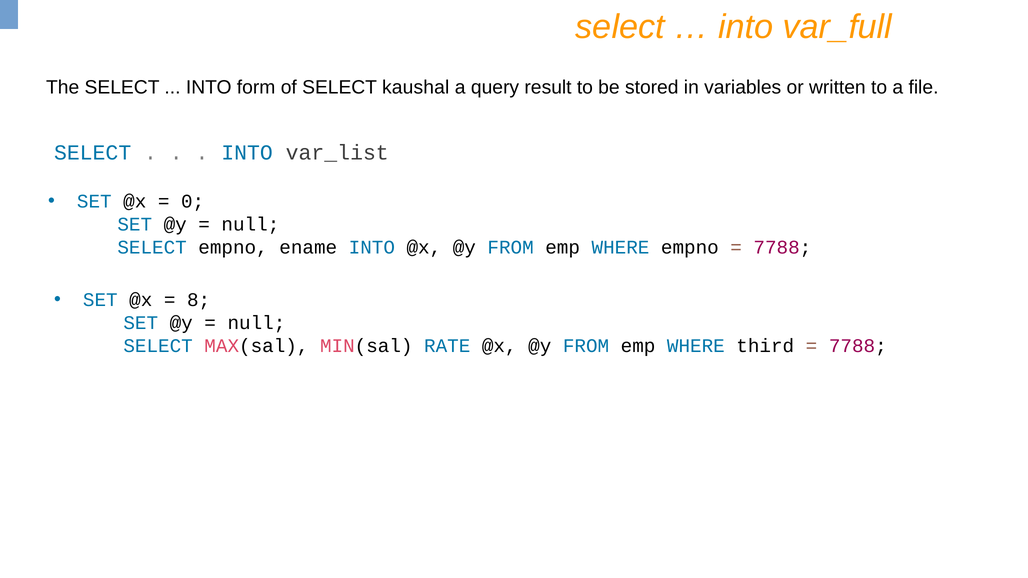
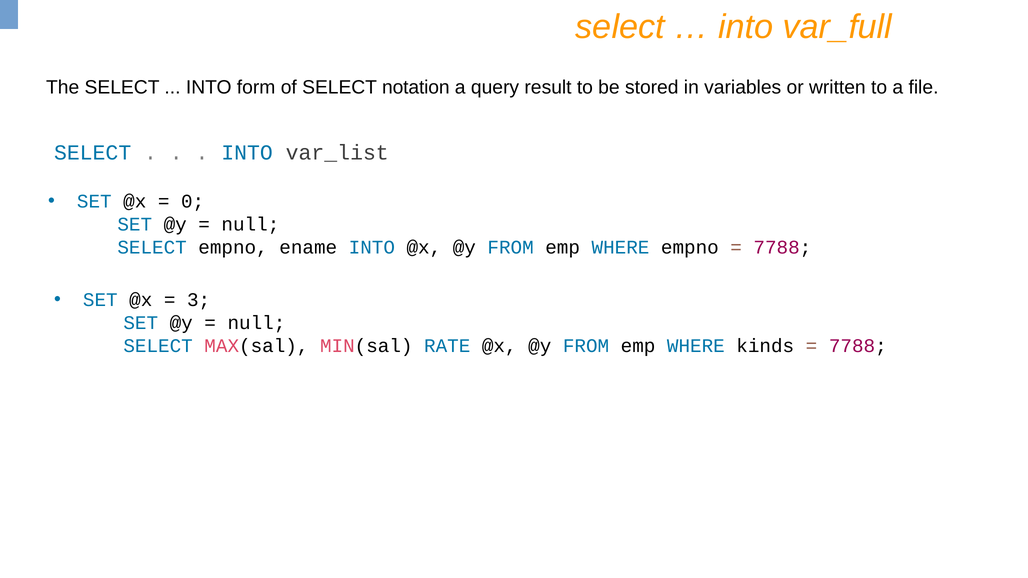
kaushal: kaushal -> notation
8: 8 -> 3
third: third -> kinds
